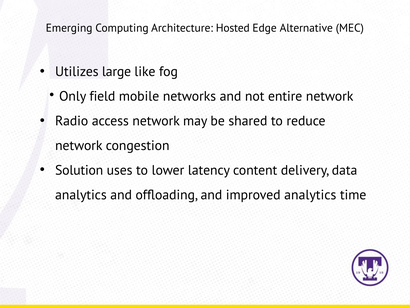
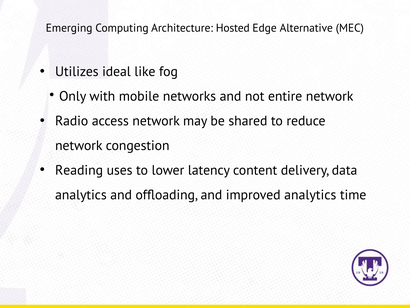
large: large -> ideal
field: field -> with
Solution: Solution -> Reading
